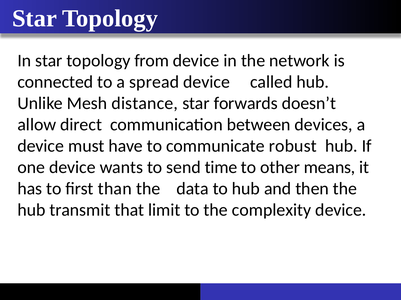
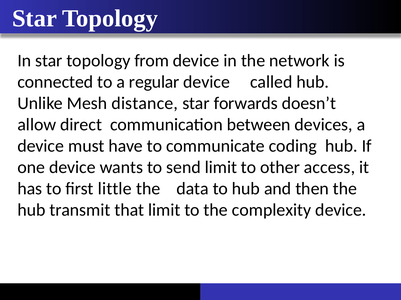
spread: spread -> regular
robust: robust -> coding
send time: time -> limit
means: means -> access
than: than -> little
